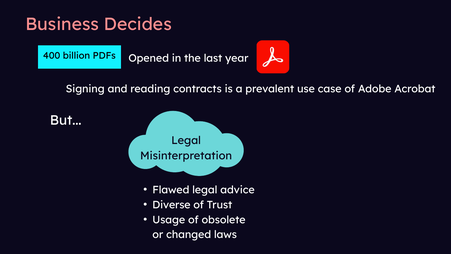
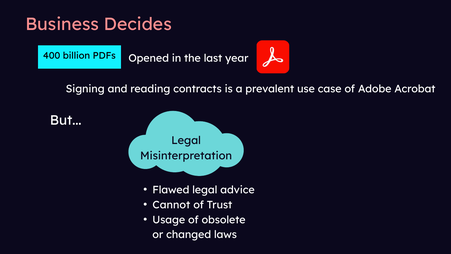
Diverse: Diverse -> Cannot
